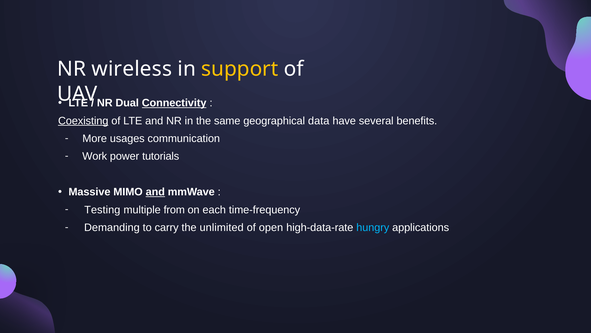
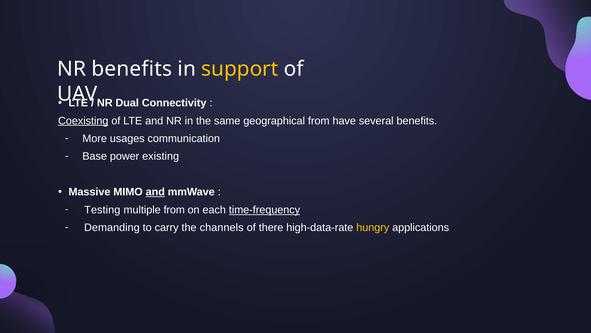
NR wireless: wireless -> benefits
Connectivity underline: present -> none
geographical data: data -> from
Work: Work -> Base
tutorials: tutorials -> existing
time-frequency underline: none -> present
unlimited: unlimited -> channels
open: open -> there
hungry colour: light blue -> yellow
